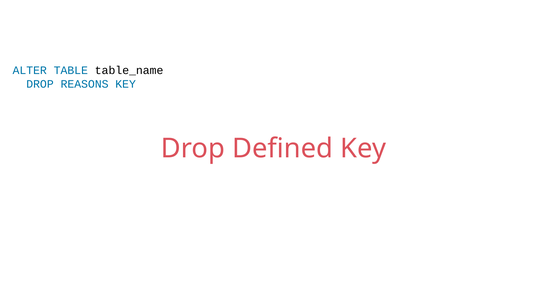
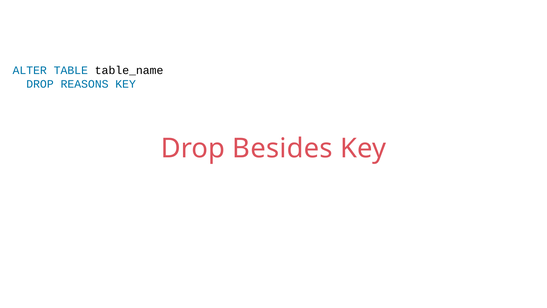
Defined: Defined -> Besides
